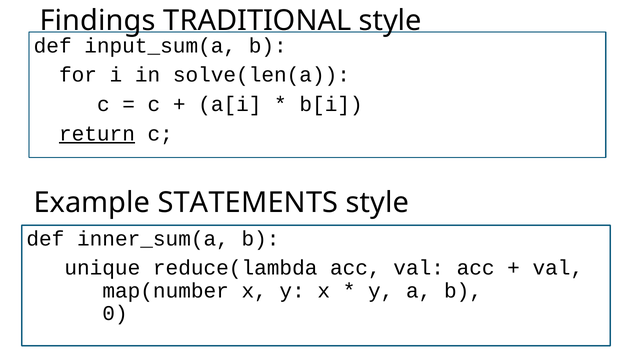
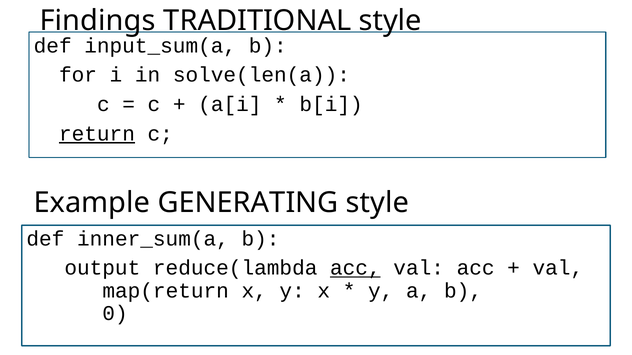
STATEMENTS: STATEMENTS -> GENERATING
unique: unique -> output
acc at (355, 268) underline: none -> present
map(number: map(number -> map(return
